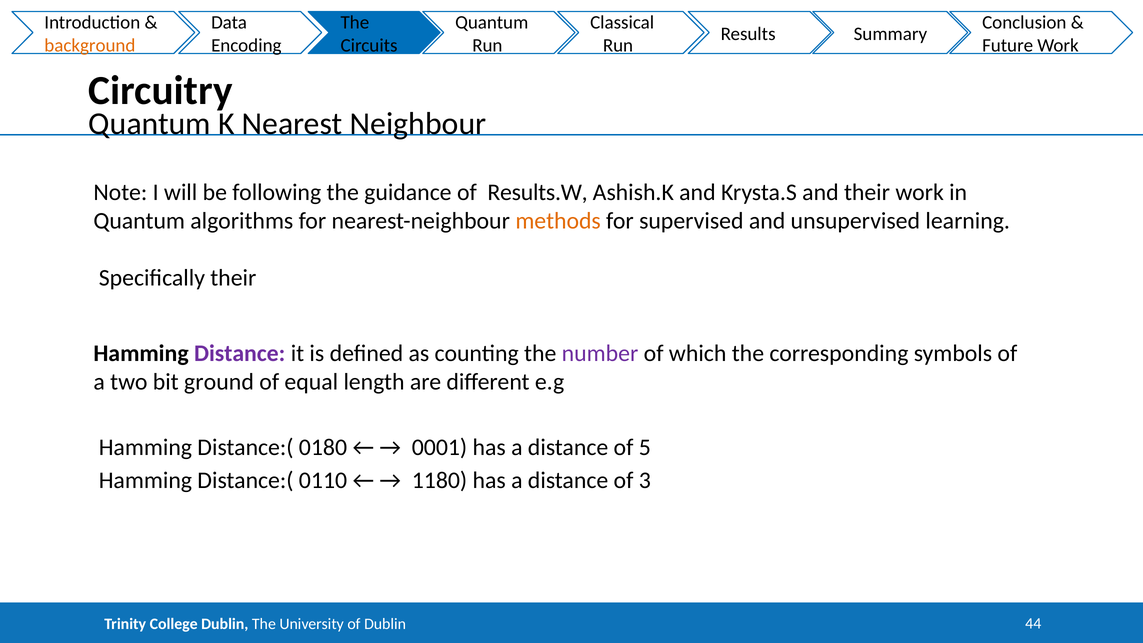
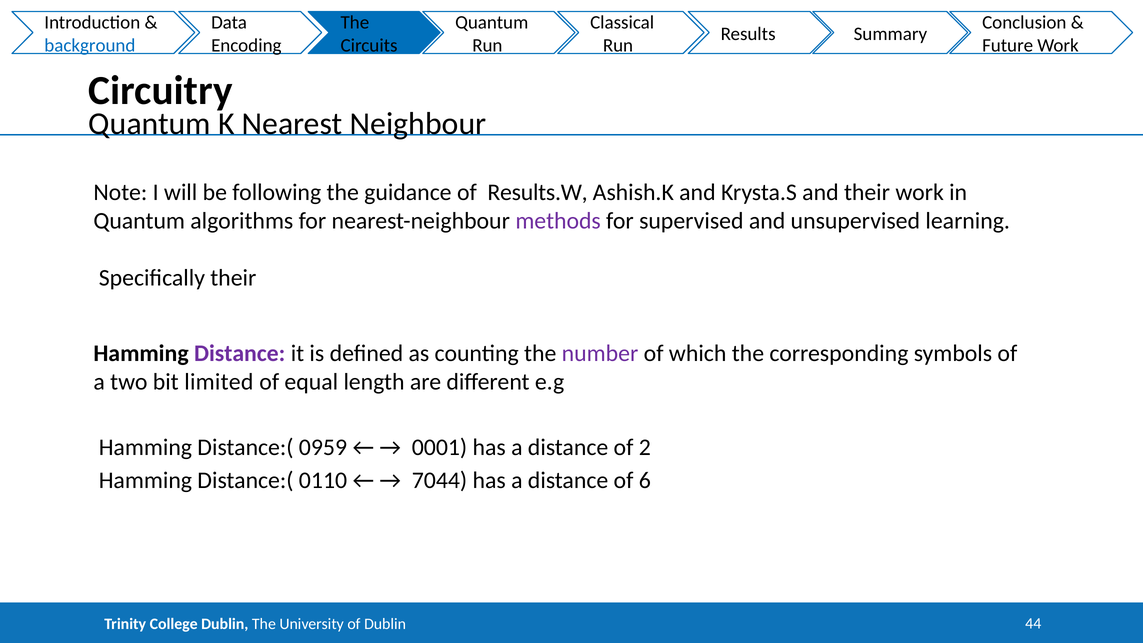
background colour: orange -> blue
methods colour: orange -> purple
ground: ground -> limited
0180: 0180 -> 0959
5: 5 -> 2
1180: 1180 -> 7044
3: 3 -> 6
